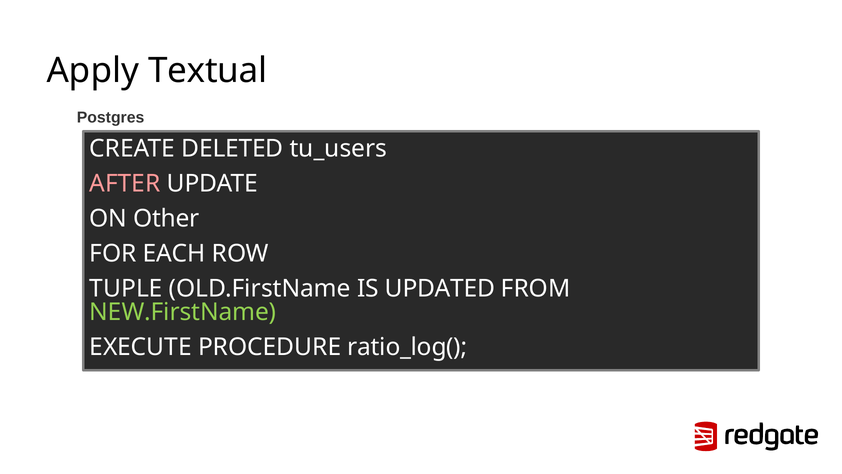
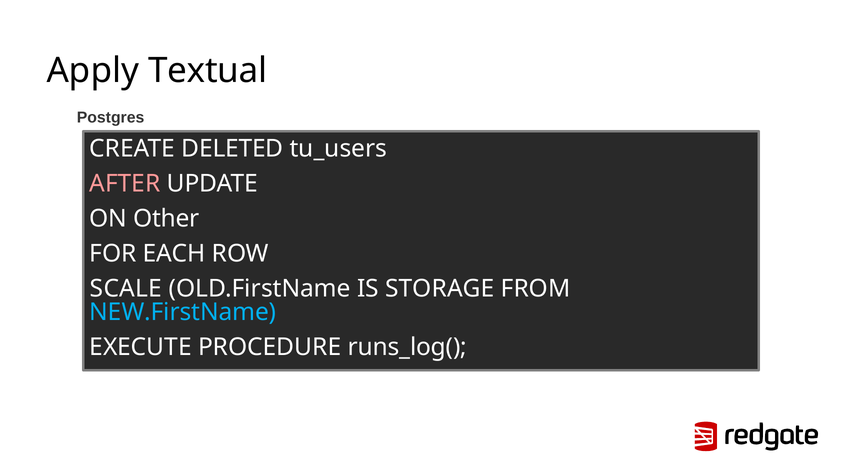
TUPLE: TUPLE -> SCALE
UPDATED: UPDATED -> STORAGE
NEW.FirstName colour: light green -> light blue
ratio_log(: ratio_log( -> runs_log(
